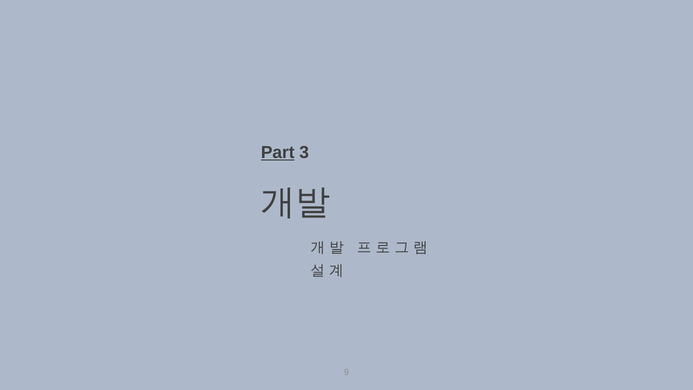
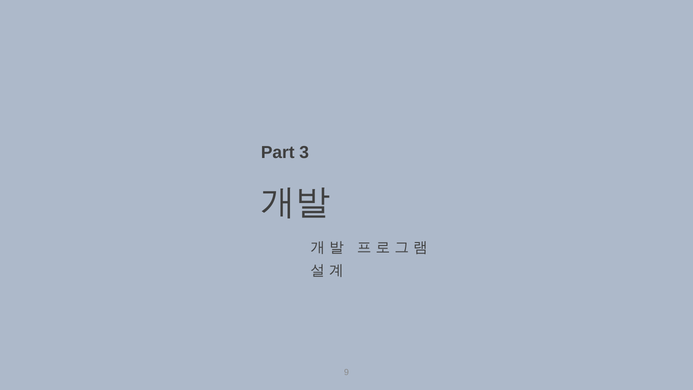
Part underline: present -> none
